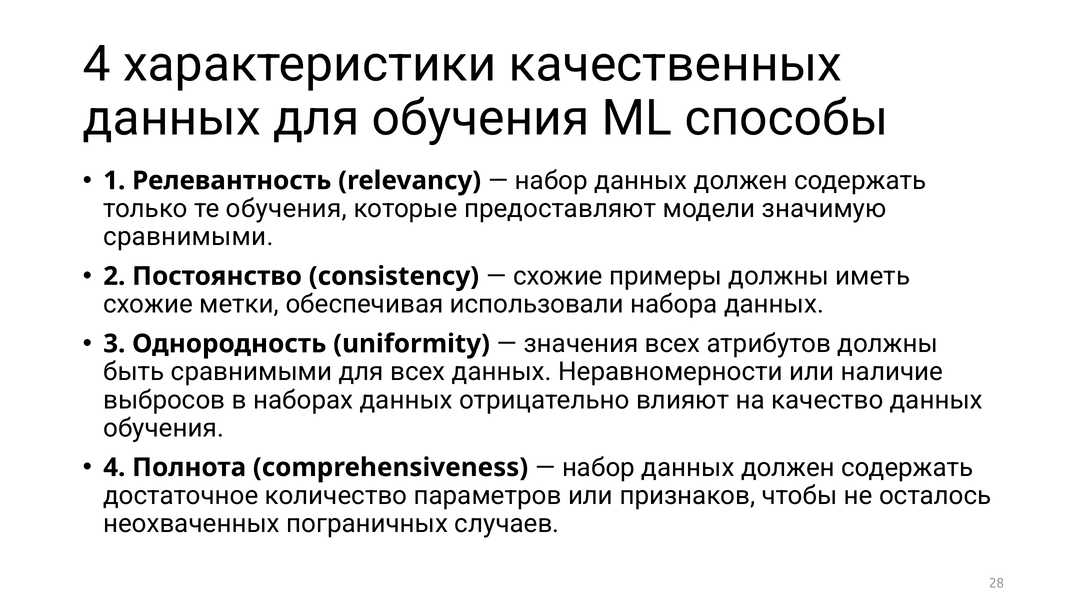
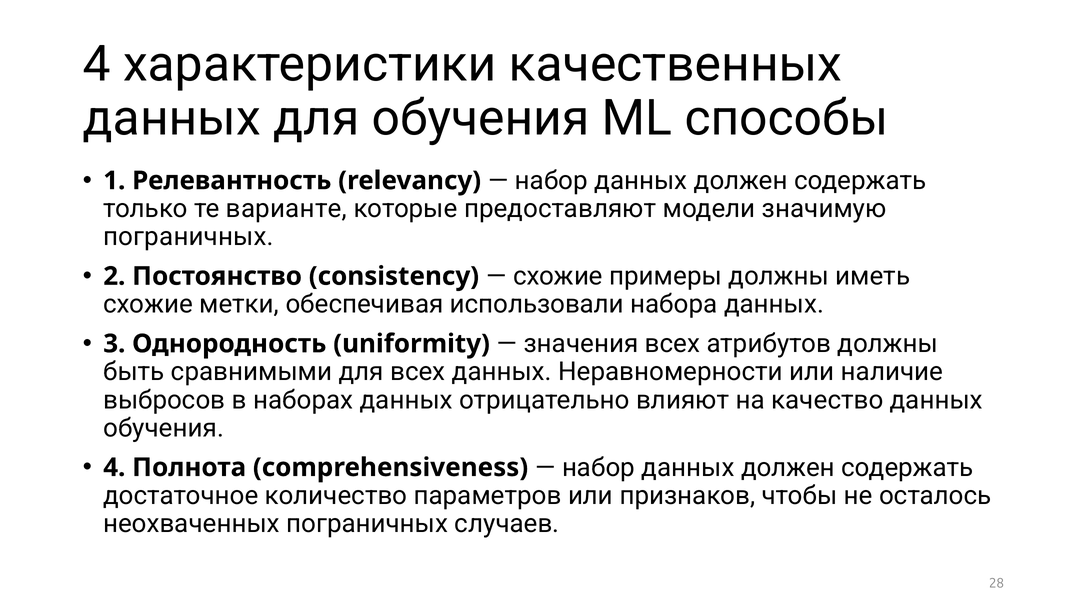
те обучения: обучения -> варианте
сравнимыми at (188, 237): сравнимыми -> пограничных
